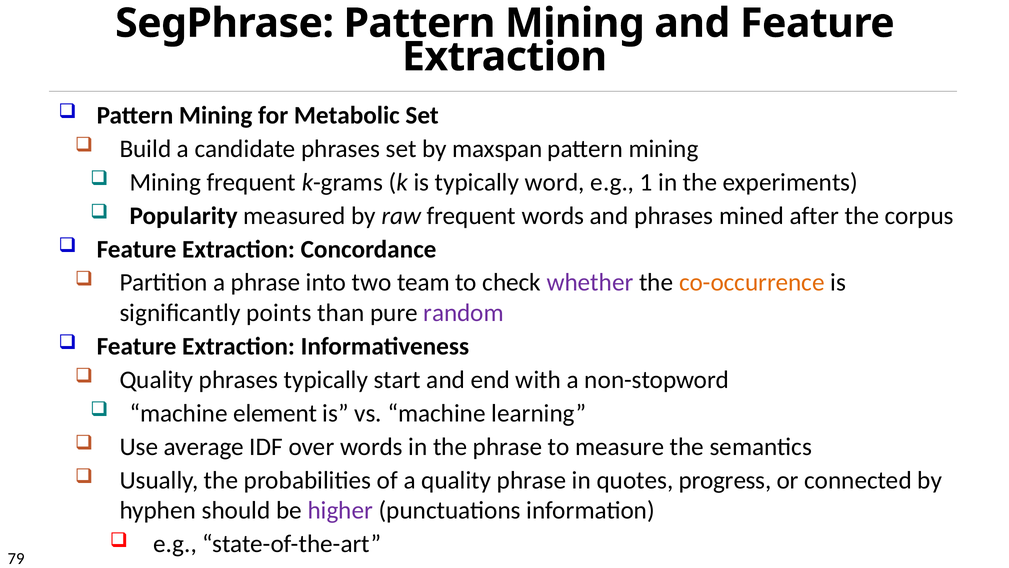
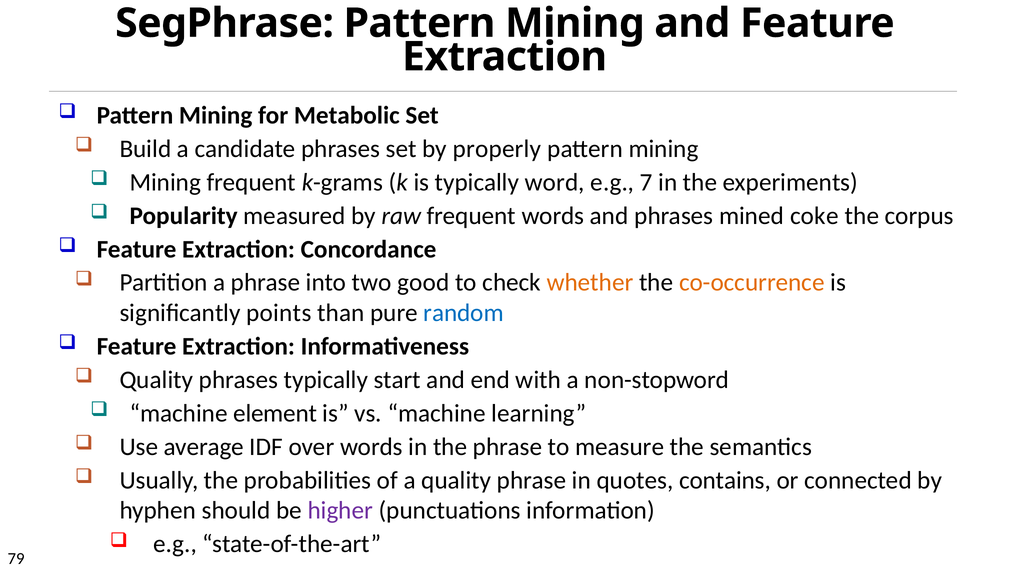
maxspan: maxspan -> properly
1: 1 -> 7
after: after -> coke
team: team -> good
whether colour: purple -> orange
random colour: purple -> blue
progress: progress -> contains
